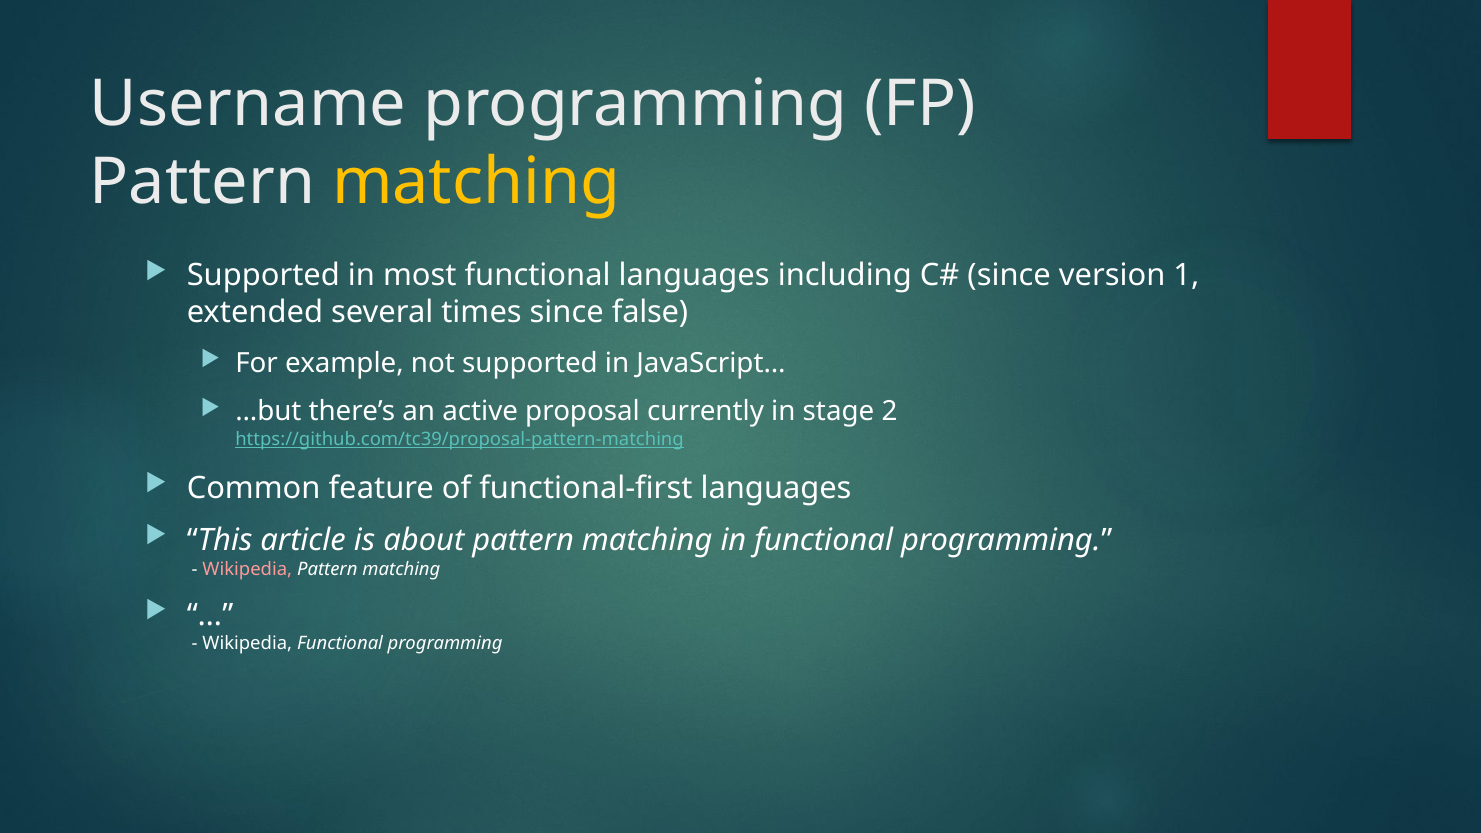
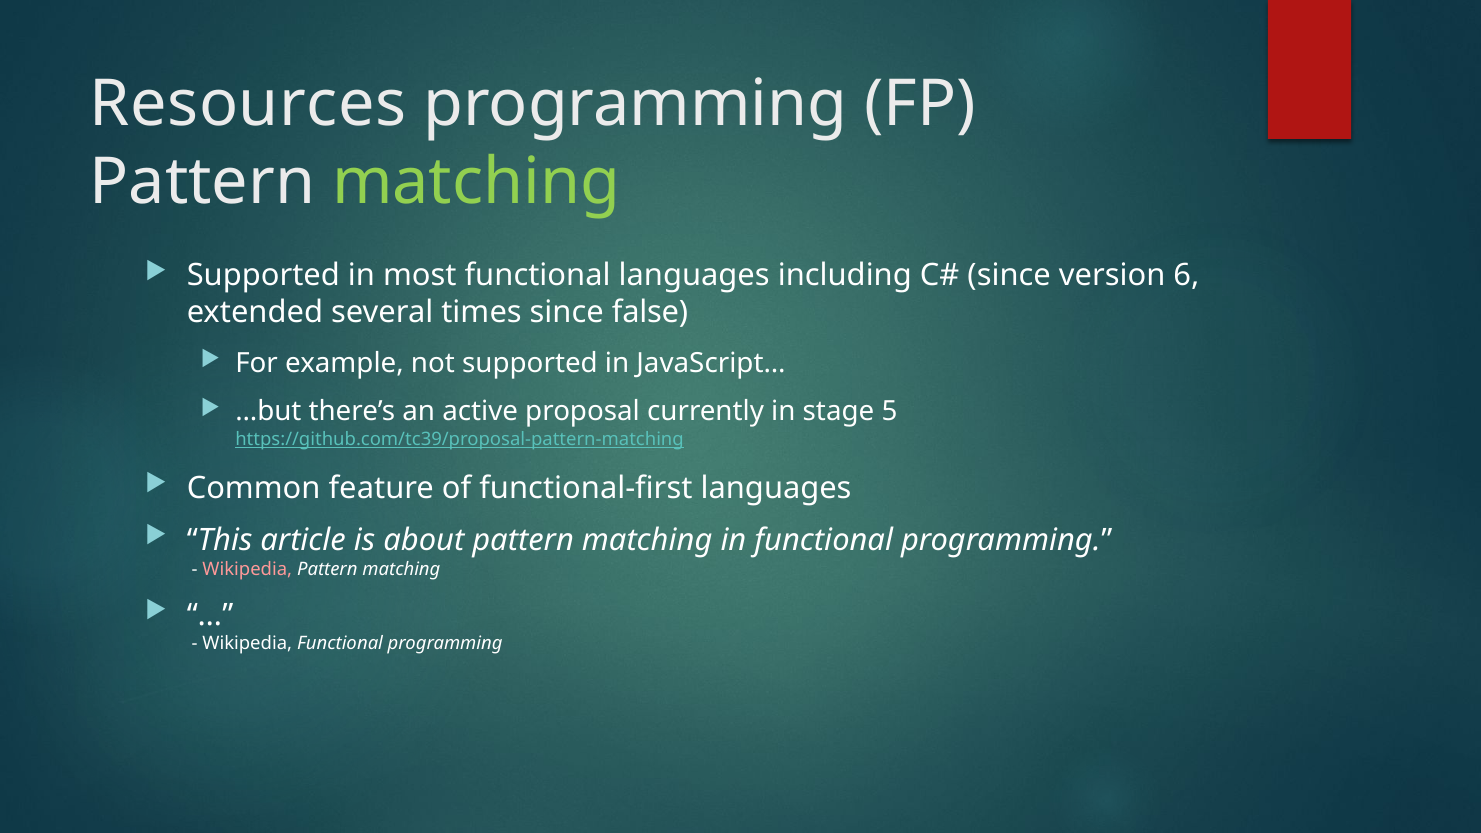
Username: Username -> Resources
matching at (476, 182) colour: yellow -> light green
1: 1 -> 6
2: 2 -> 5
